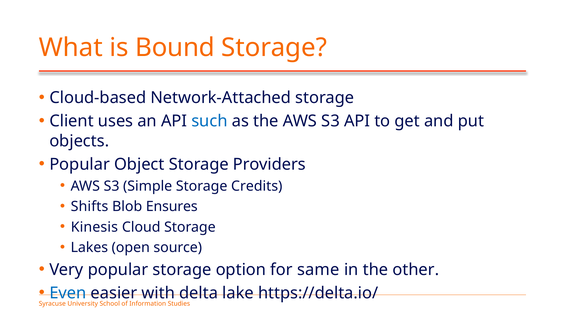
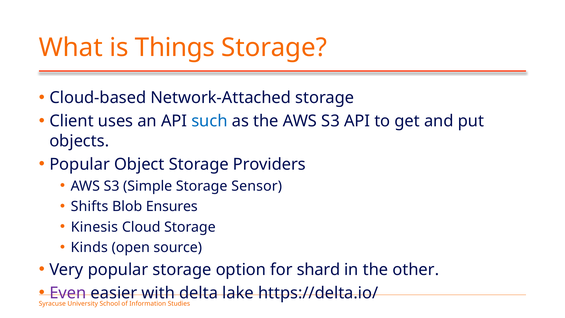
Bound: Bound -> Things
Credits: Credits -> Sensor
Lakes: Lakes -> Kinds
same: same -> shard
Even colour: blue -> purple
